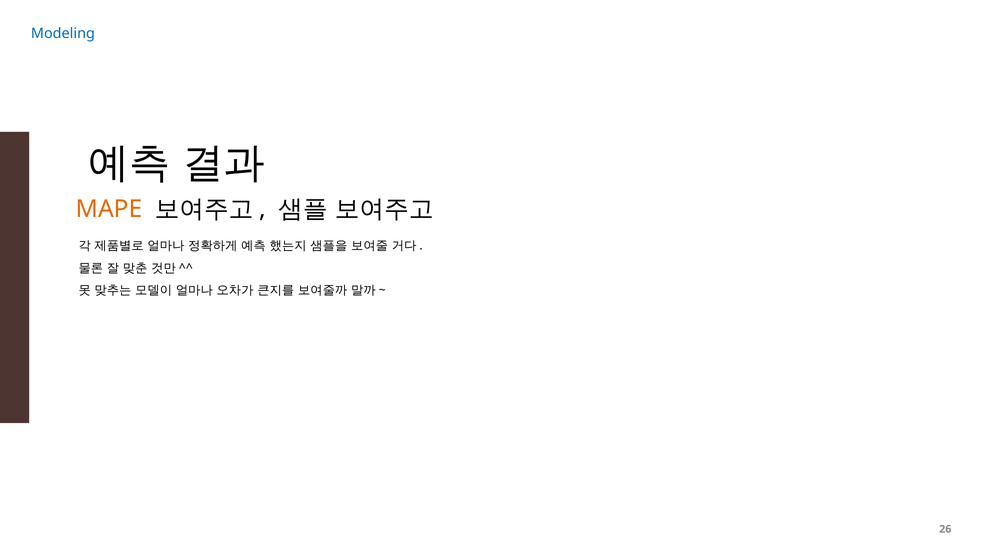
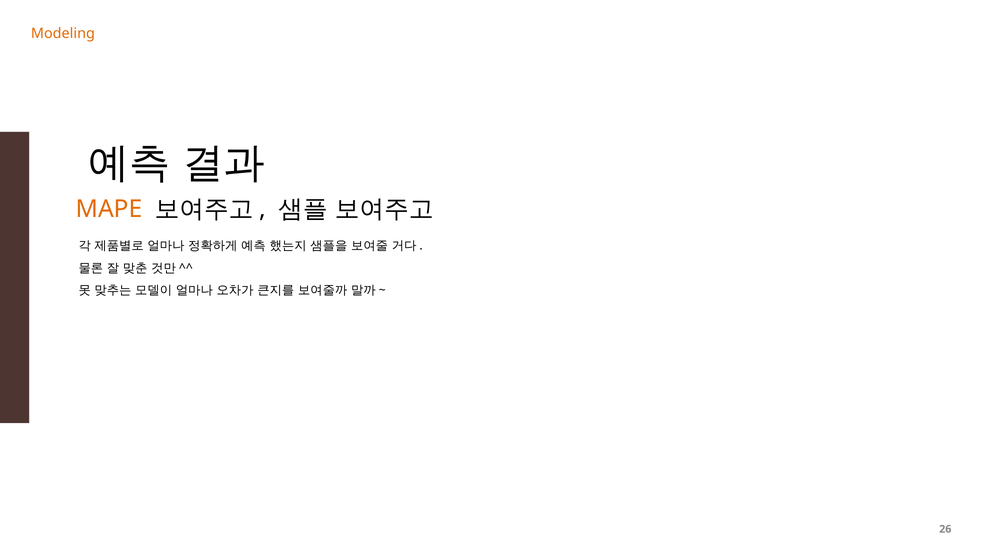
Modeling colour: blue -> orange
